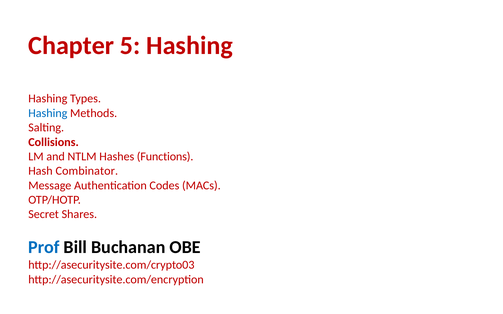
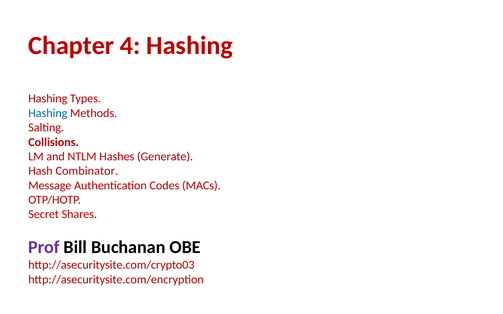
5: 5 -> 4
Functions: Functions -> Generate
Prof colour: blue -> purple
